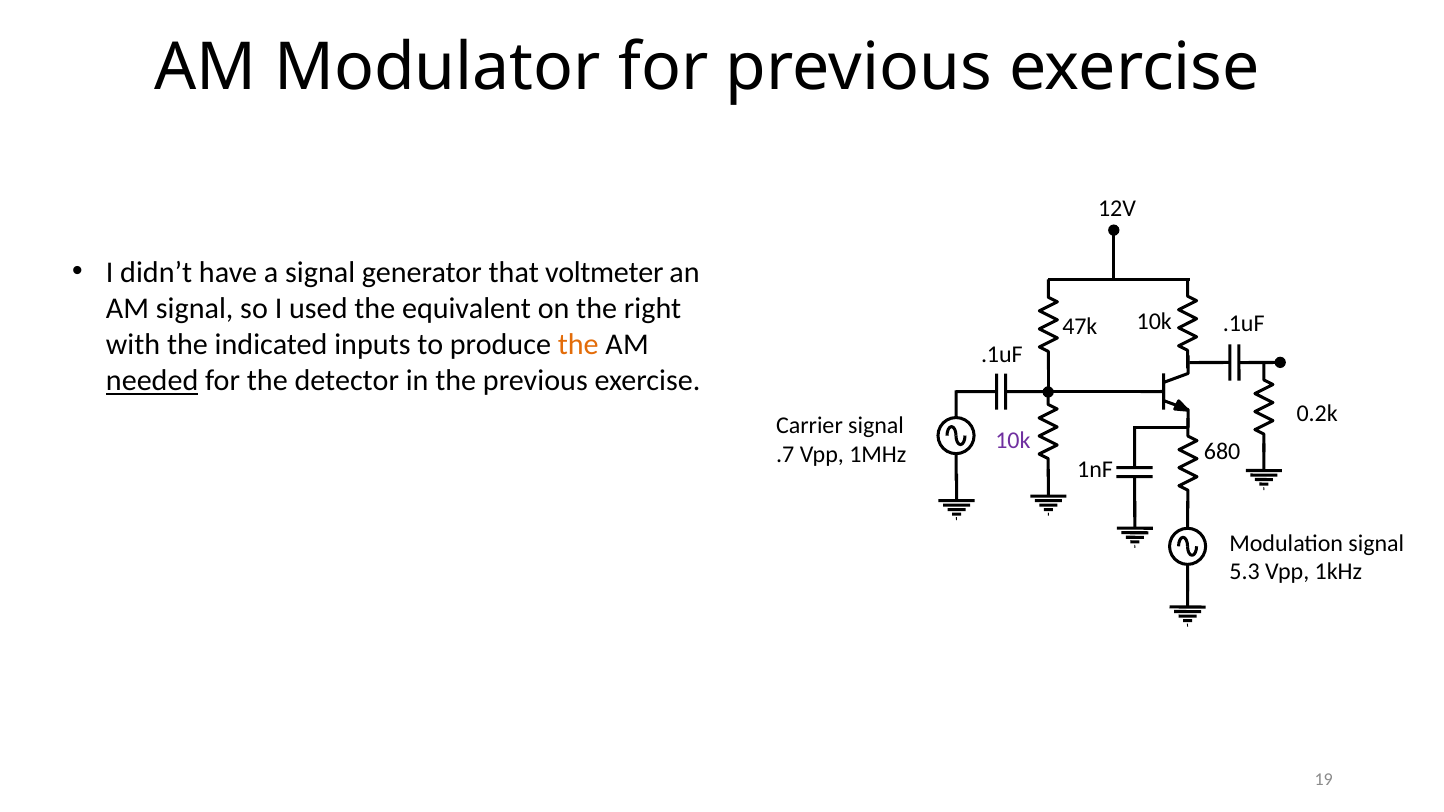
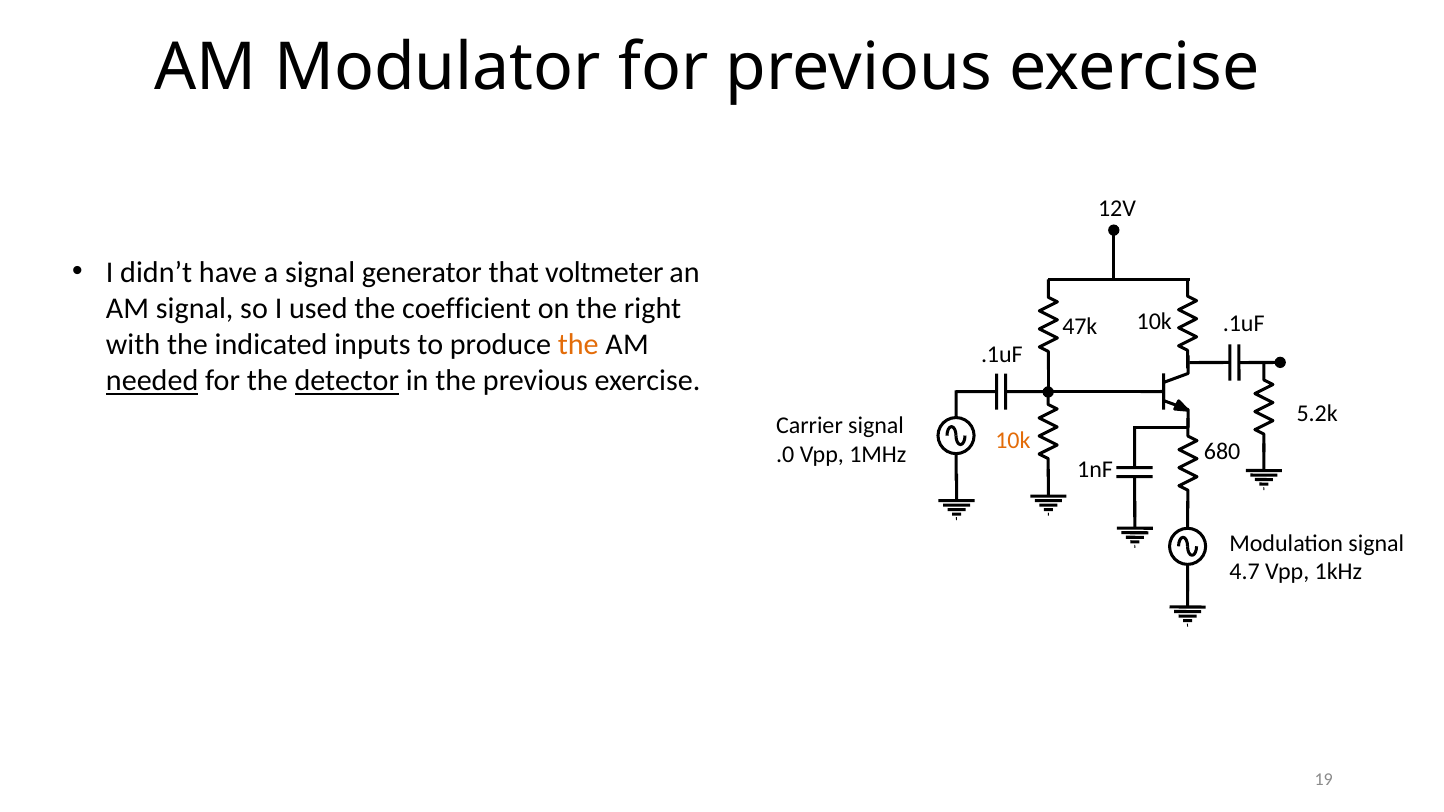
equivalent: equivalent -> coefficient
detector underline: none -> present
0.2k: 0.2k -> 5.2k
10k at (1013, 440) colour: purple -> orange
.7: .7 -> .0
5.3: 5.3 -> 4.7
